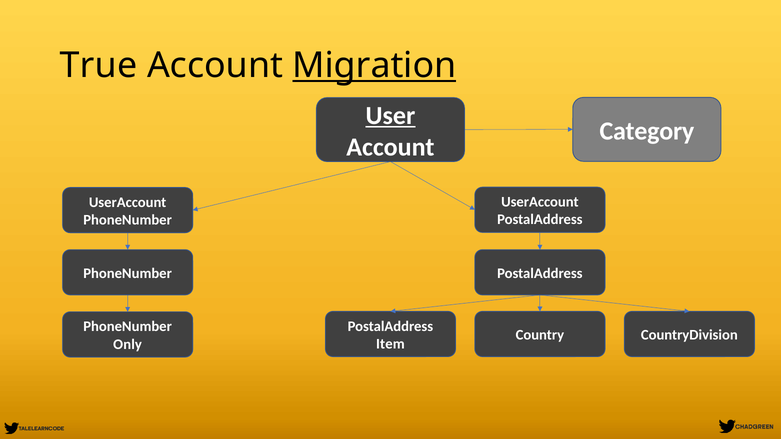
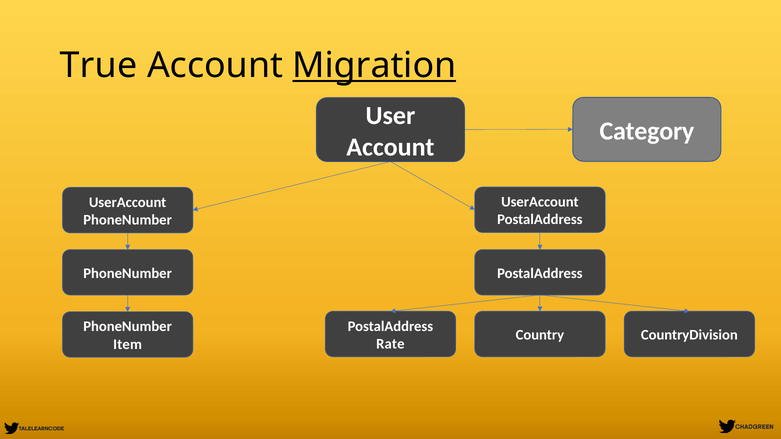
User underline: present -> none
Item: Item -> Rate
Only: Only -> Item
